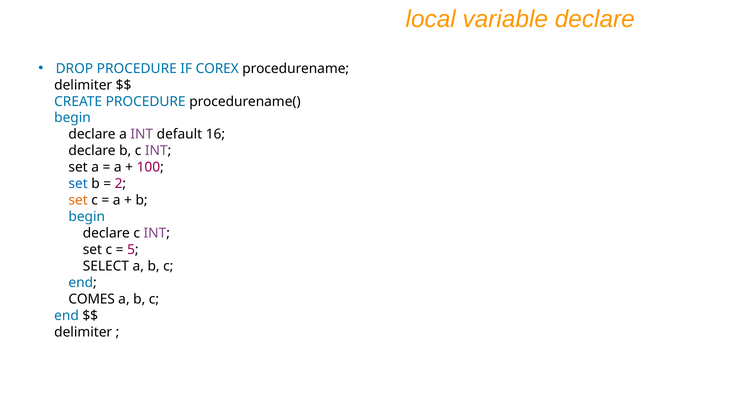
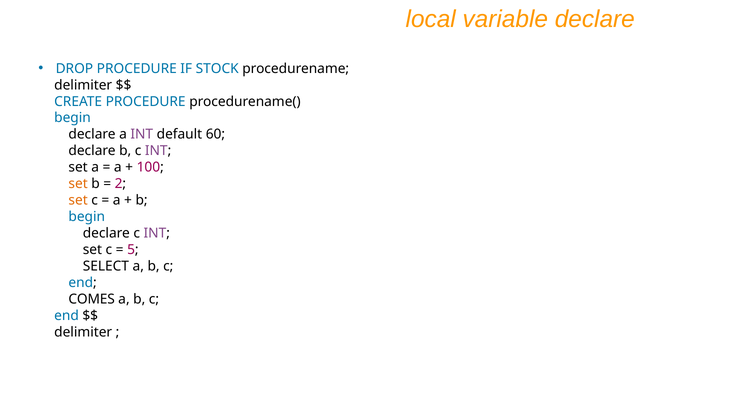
COREX: COREX -> STOCK
16: 16 -> 60
set at (78, 184) colour: blue -> orange
